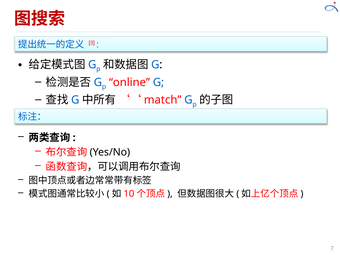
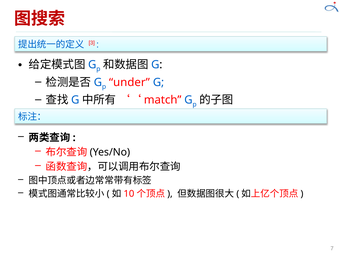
online: online -> under
